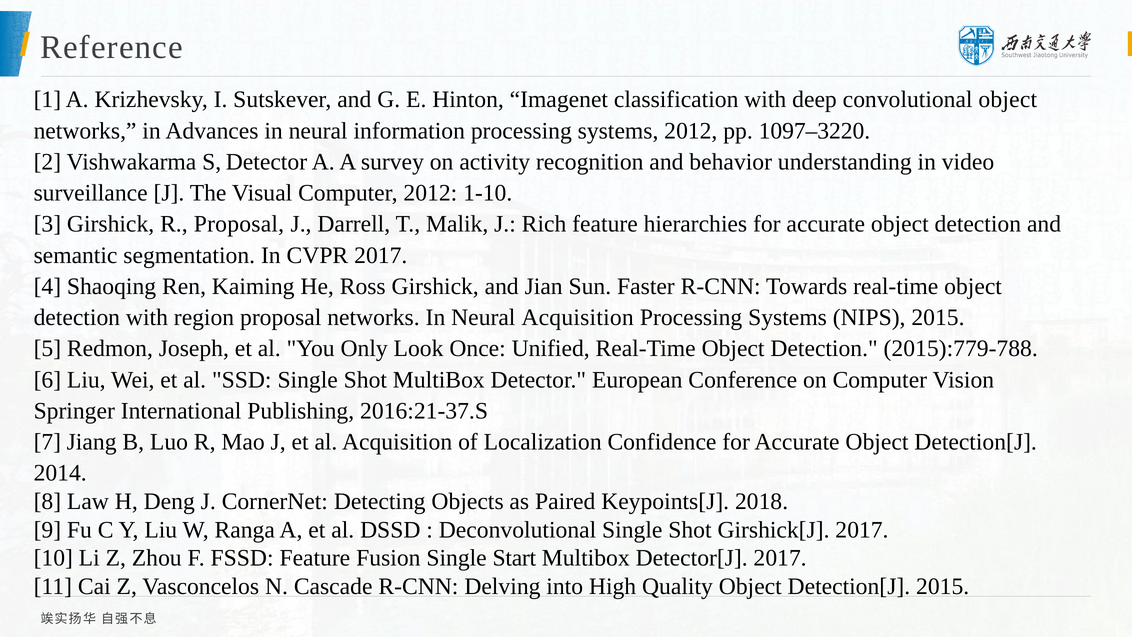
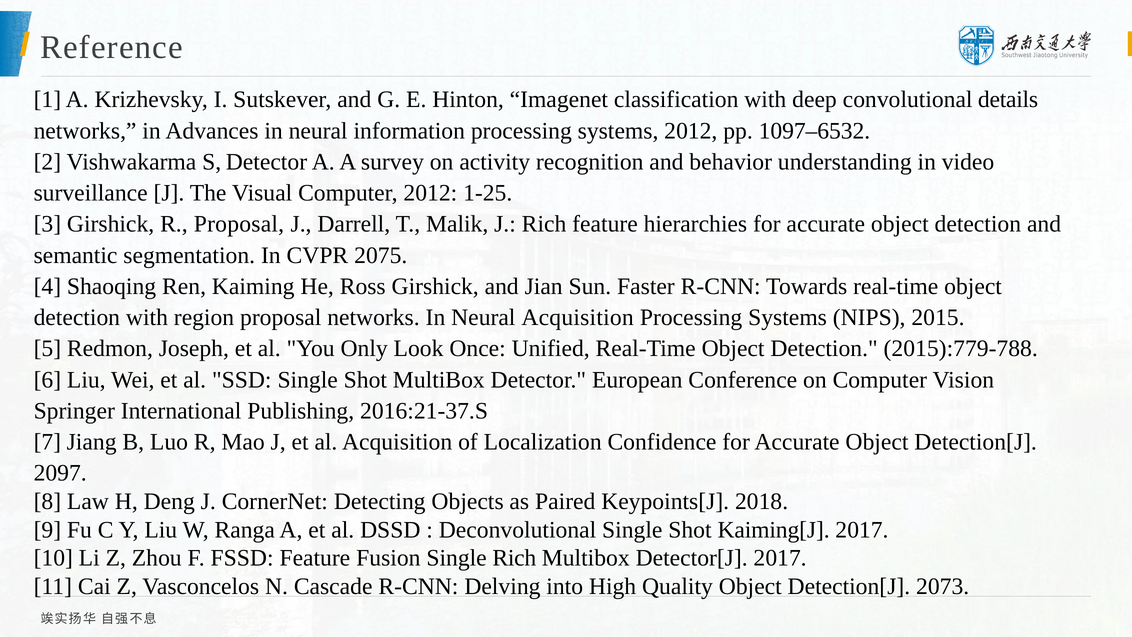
convolutional object: object -> details
1097–3220: 1097–3220 -> 1097–6532
1-10: 1-10 -> 1-25
CVPR 2017: 2017 -> 2075
2014: 2014 -> 2097
Girshick[J: Girshick[J -> Kaiming[J
Single Start: Start -> Rich
Detection[J 2015: 2015 -> 2073
